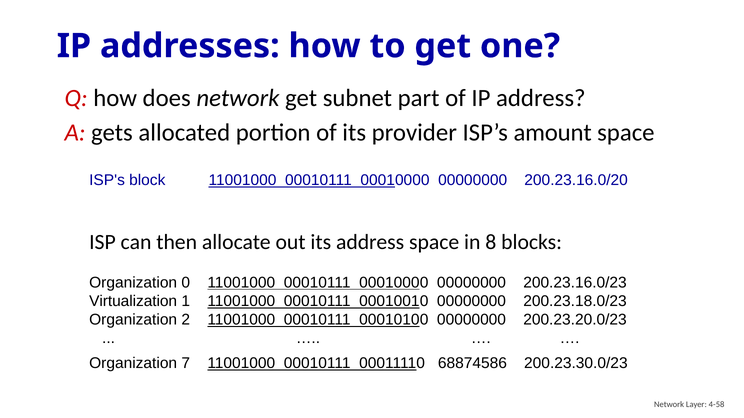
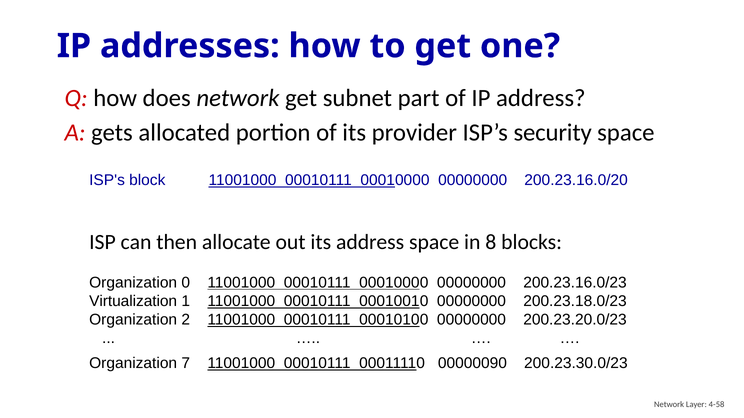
amount: amount -> security
68874586: 68874586 -> 00000090
